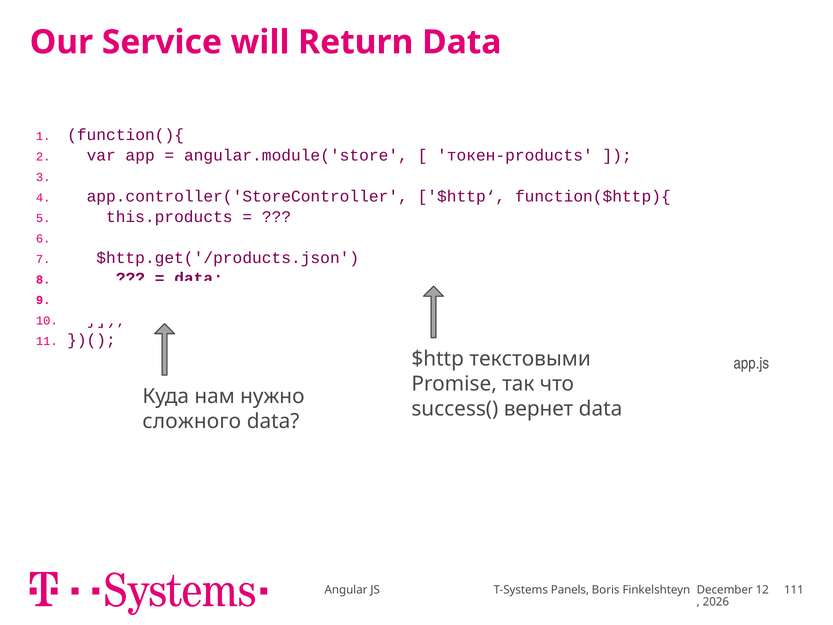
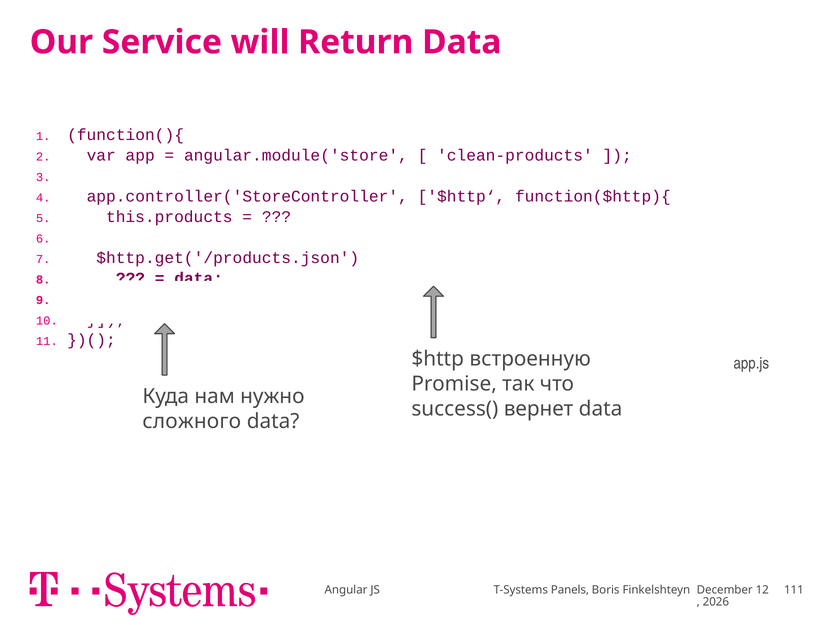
токен-products: токен-products -> clean-products
текстовыми: текстовыми -> встроенную
